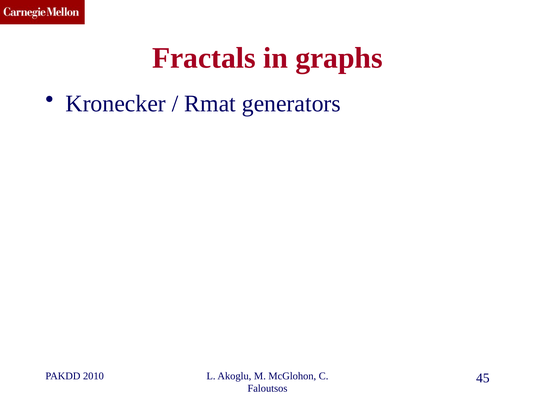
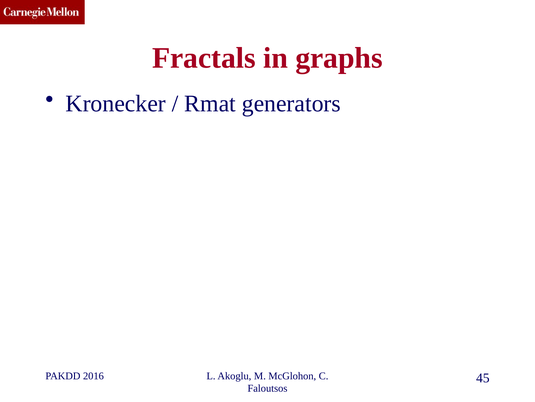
2010: 2010 -> 2016
